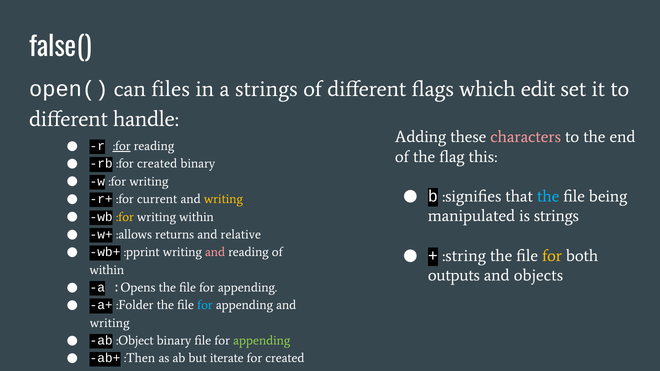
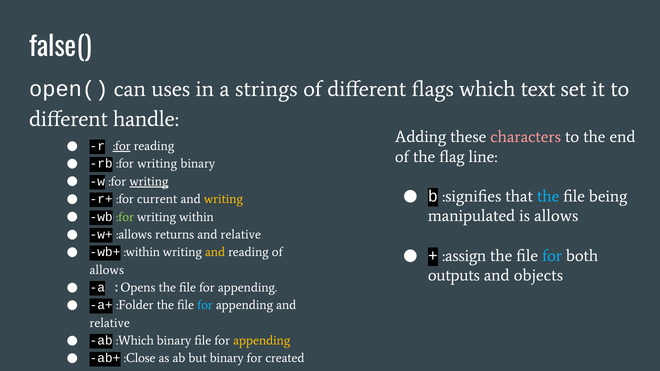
files: files -> uses
edit: edit -> text
this: this -> line
rb :for created: created -> writing
writing at (149, 182) underline: none -> present
is strings: strings -> allows
:for at (125, 217) colour: yellow -> light green
:pprint: :pprint -> :within
and at (215, 252) colour: pink -> yellow
:string: :string -> :assign
for at (552, 256) colour: yellow -> light blue
within at (107, 270): within -> allows
writing at (110, 323): writing -> relative
:Object: :Object -> :Which
appending at (262, 341) colour: light green -> yellow
:Then: :Then -> :Close
but iterate: iterate -> binary
